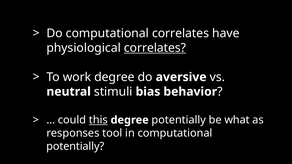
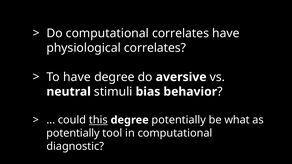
correlates at (155, 48) underline: present -> none
To work: work -> have
responses at (73, 133): responses -> potentially
potentially at (75, 146): potentially -> diagnostic
